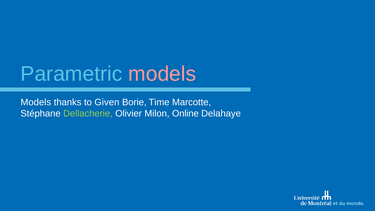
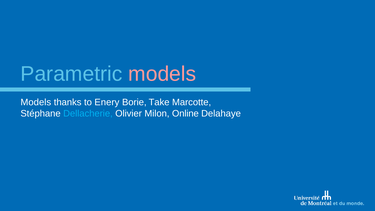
Given: Given -> Enery
Time: Time -> Take
Dellacherie colour: light green -> light blue
